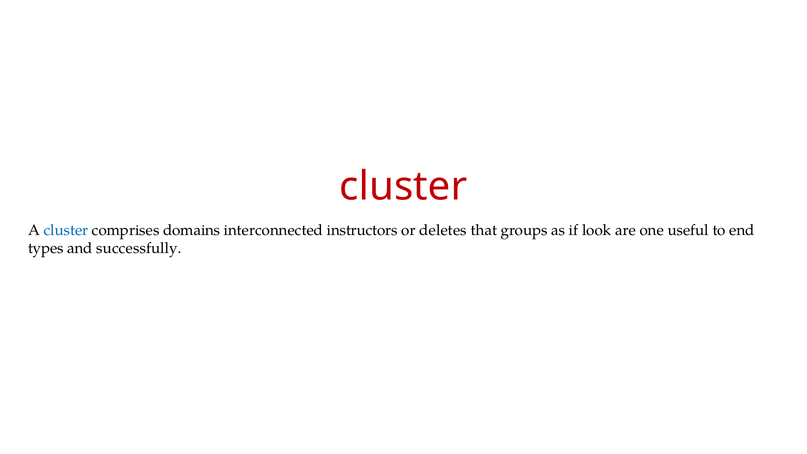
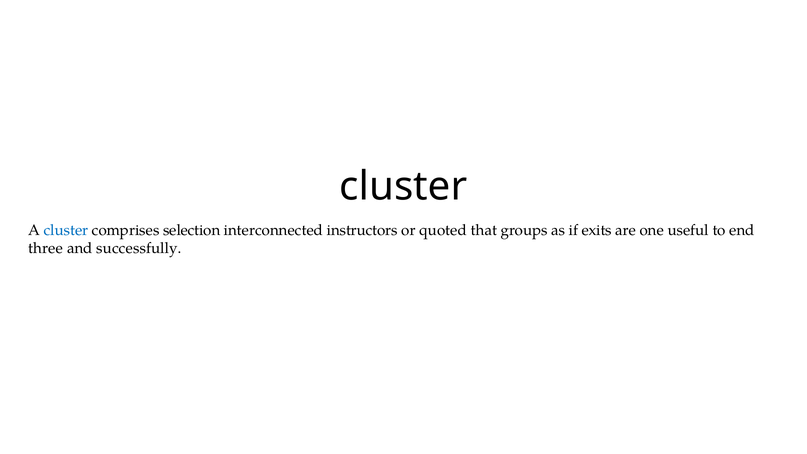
cluster at (403, 186) colour: red -> black
domains: domains -> selection
deletes: deletes -> quoted
look: look -> exits
types: types -> three
